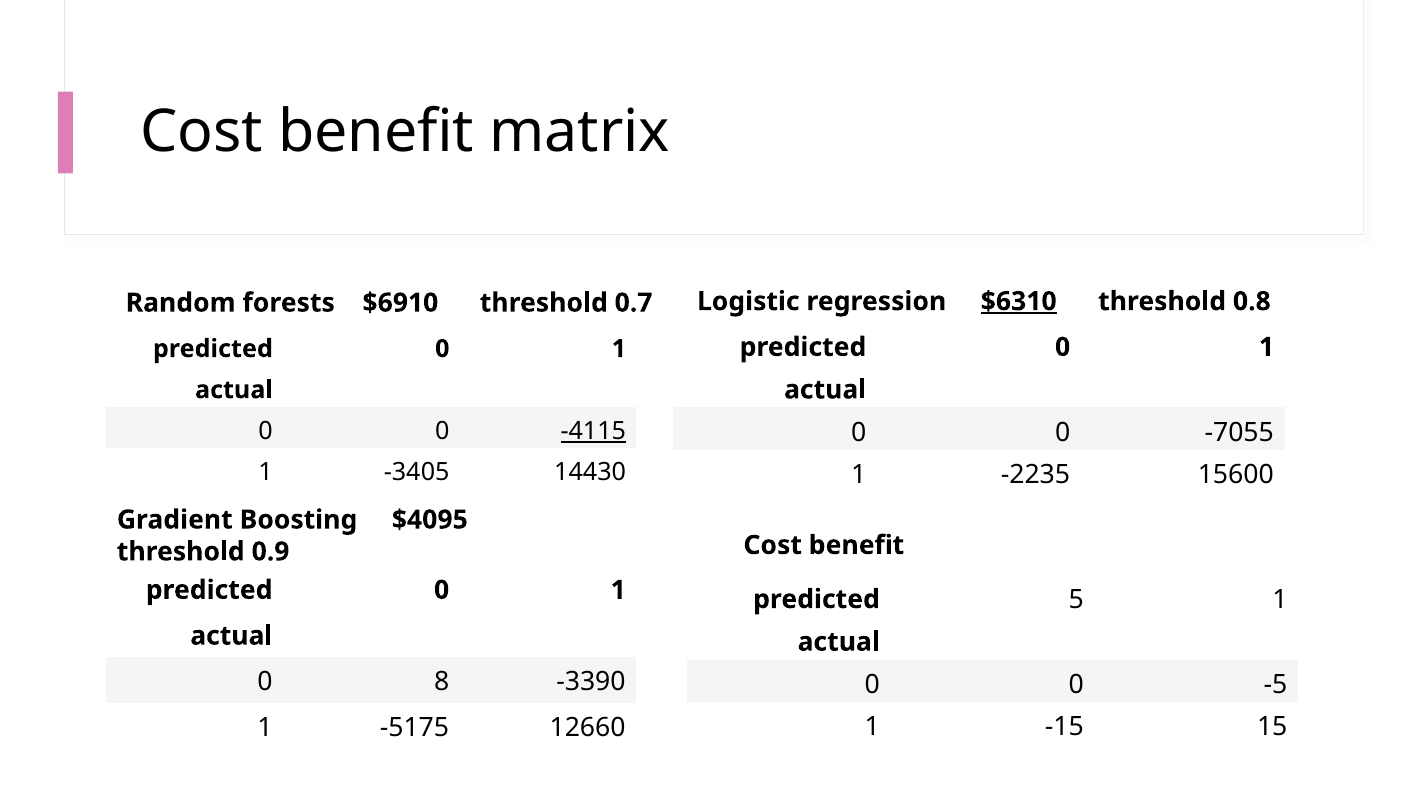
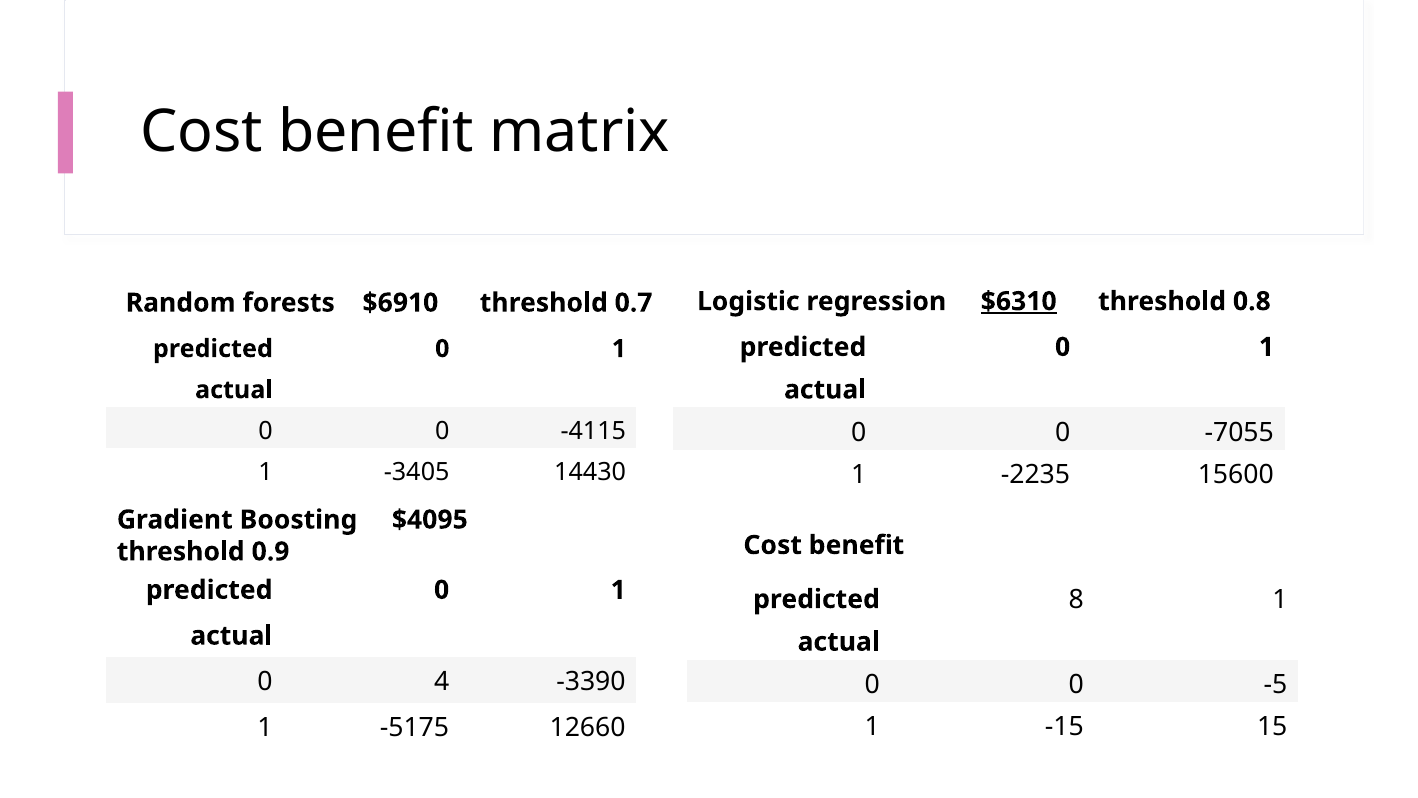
-4115 underline: present -> none
5: 5 -> 8
8: 8 -> 4
